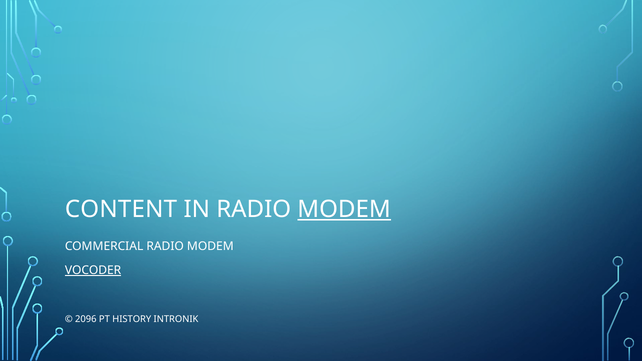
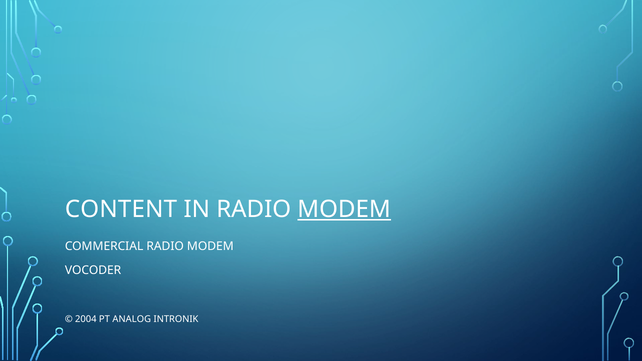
VOCODER underline: present -> none
2096: 2096 -> 2004
HISTORY: HISTORY -> ANALOG
